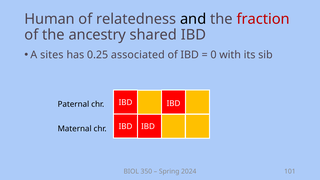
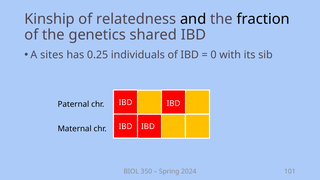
Human: Human -> Kinship
fraction colour: red -> black
ancestry: ancestry -> genetics
associated: associated -> individuals
